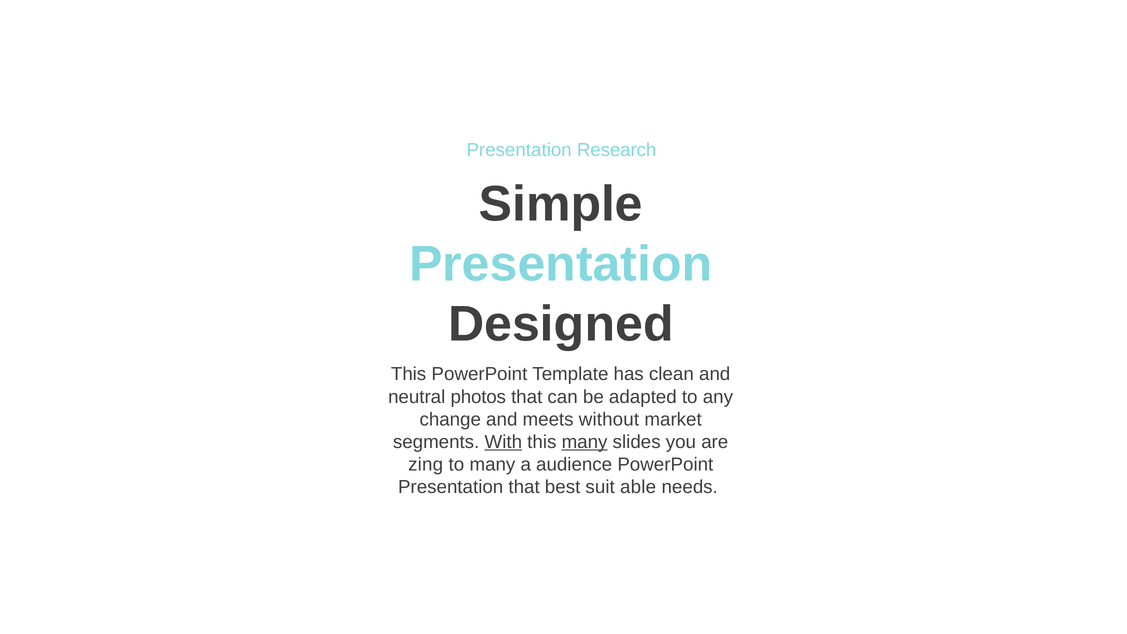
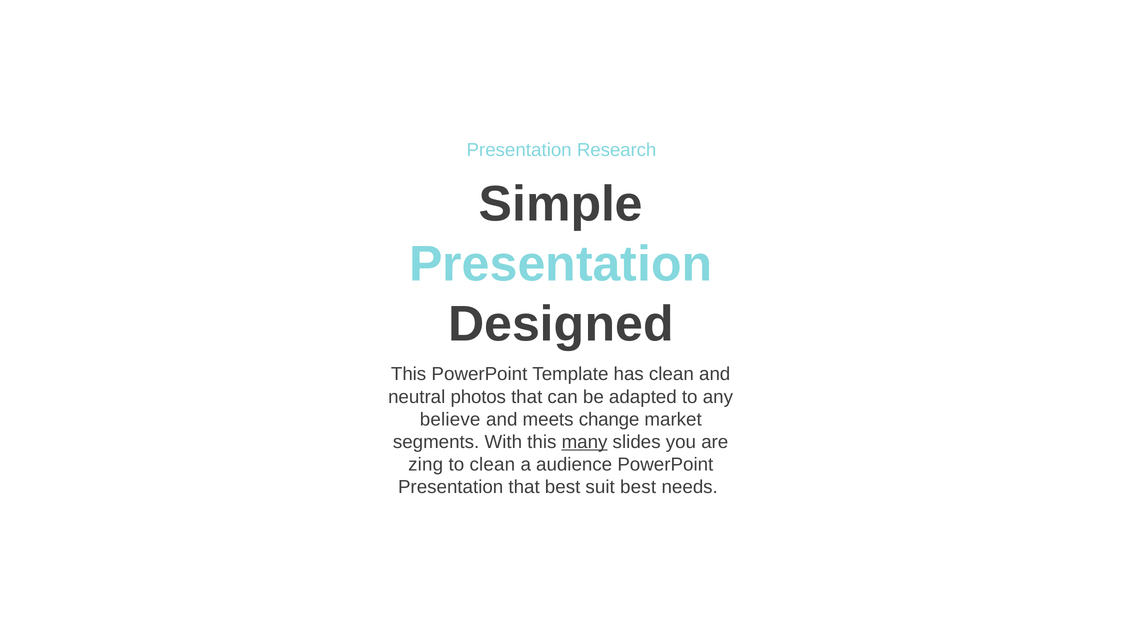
change: change -> believe
without: without -> change
With underline: present -> none
to many: many -> clean
suit able: able -> best
